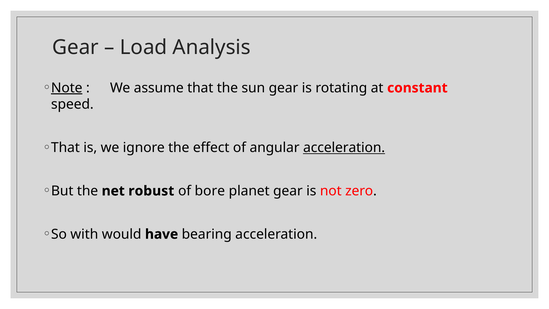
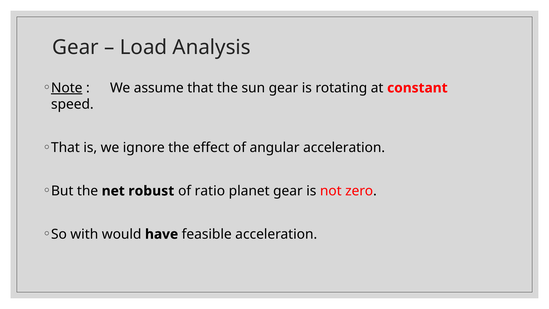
acceleration at (344, 148) underline: present -> none
bore: bore -> ratio
bearing: bearing -> feasible
